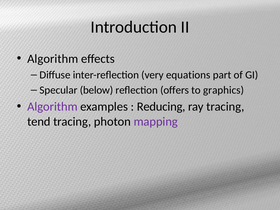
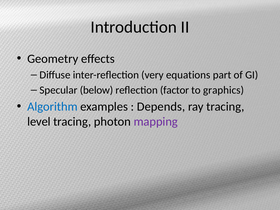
Algorithm at (53, 59): Algorithm -> Geometry
offers: offers -> factor
Algorithm at (52, 107) colour: purple -> blue
Reducing: Reducing -> Depends
tend: tend -> level
